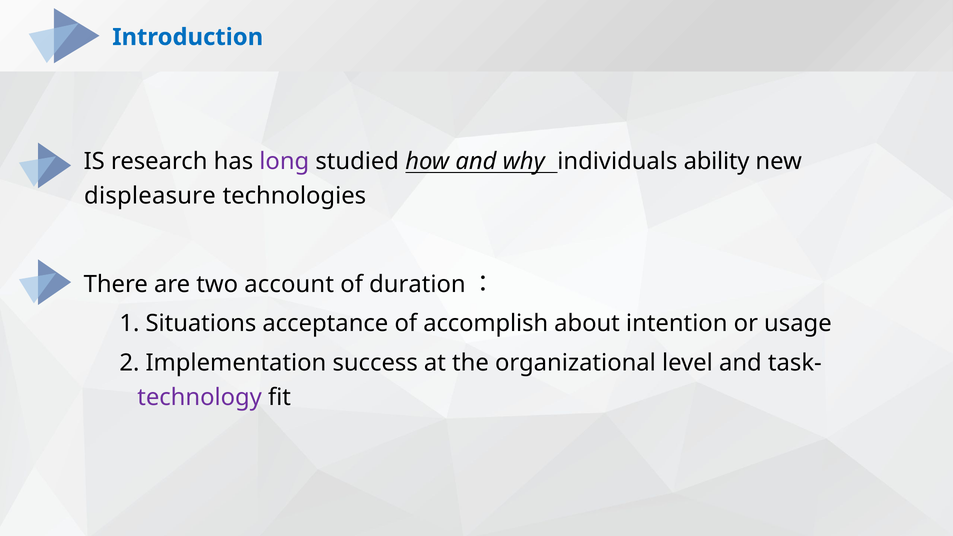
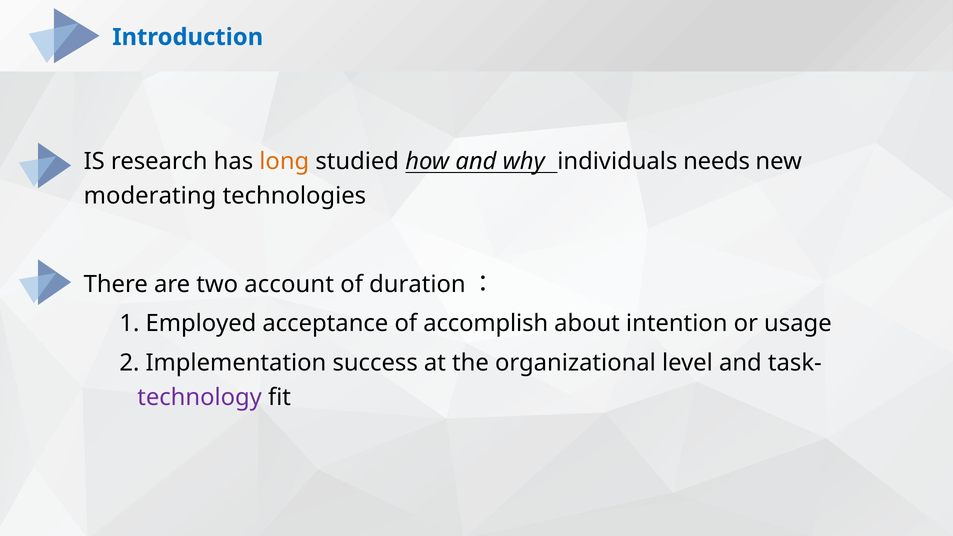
long colour: purple -> orange
ability: ability -> needs
displeasure: displeasure -> moderating
Situations: Situations -> Employed
